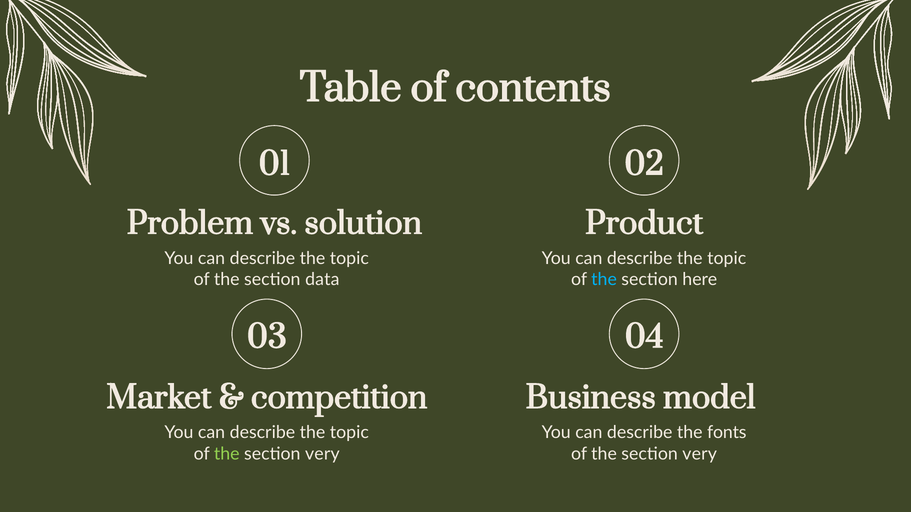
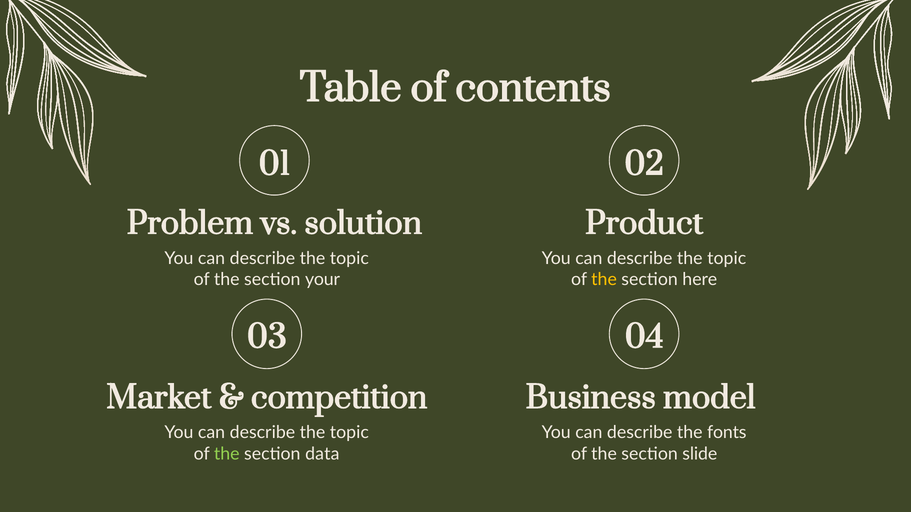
data: data -> your
the at (604, 280) colour: light blue -> yellow
very at (322, 454): very -> data
very at (700, 454): very -> slide
